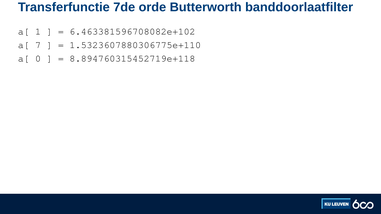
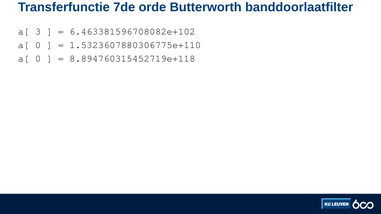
1: 1 -> 3
7 at (38, 45): 7 -> 0
